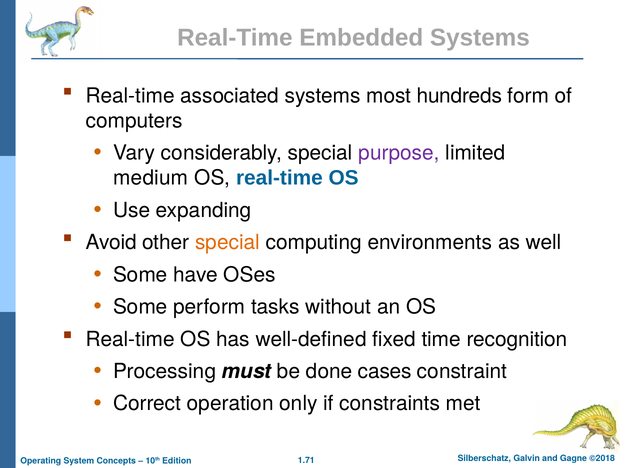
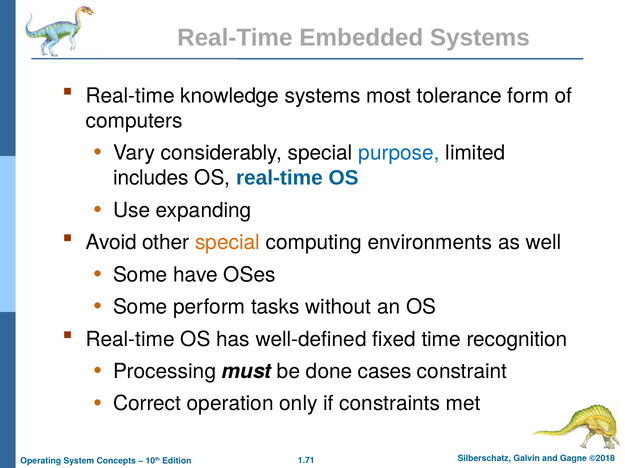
associated: associated -> knowledge
hundreds: hundreds -> tolerance
purpose colour: purple -> blue
medium: medium -> includes
